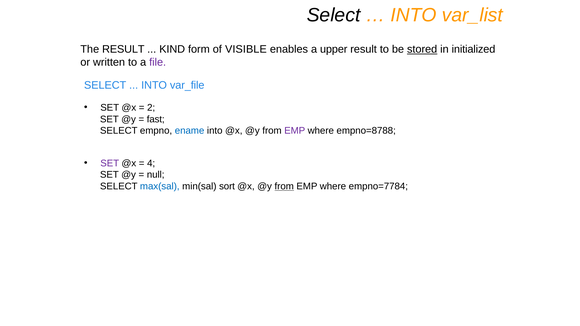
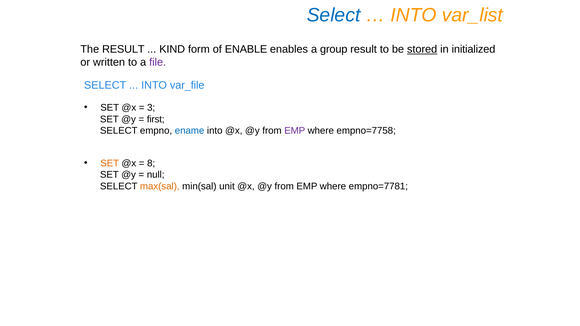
Select at (334, 15) colour: black -> blue
VISIBLE: VISIBLE -> ENABLE
upper: upper -> group
2: 2 -> 3
fast: fast -> first
empno=8788: empno=8788 -> empno=7758
SET at (110, 163) colour: purple -> orange
4: 4 -> 8
max(sal colour: blue -> orange
sort: sort -> unit
from at (284, 186) underline: present -> none
empno=7784: empno=7784 -> empno=7781
